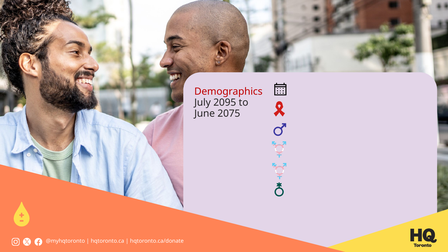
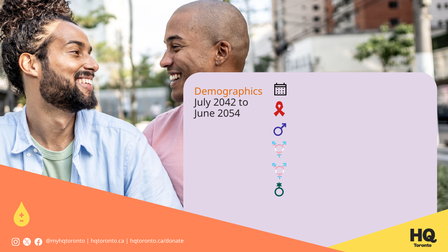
Demographics colour: red -> orange
2095: 2095 -> 2042
2075: 2075 -> 2054
